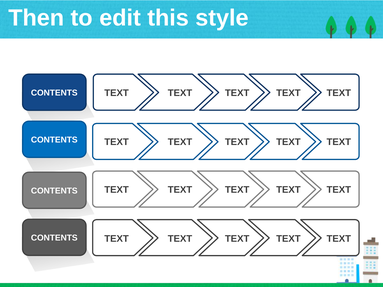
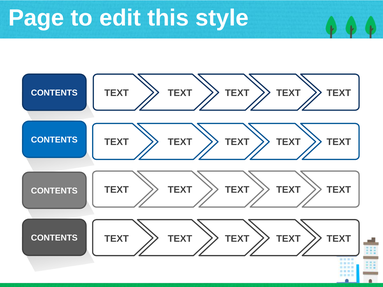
Then: Then -> Page
